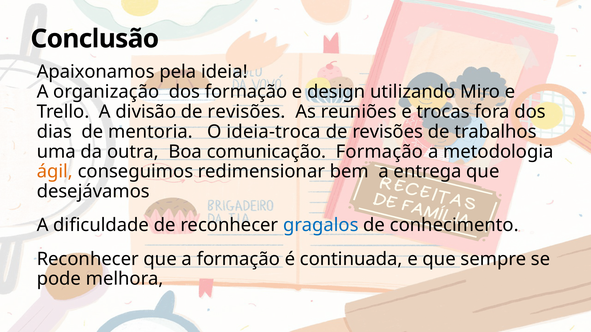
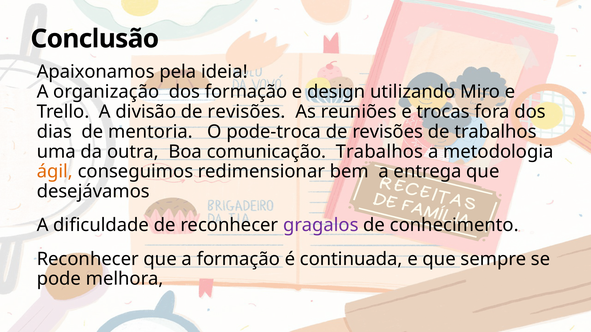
ideia-troca: ideia-troca -> pode-troca
comunicação Formação: Formação -> Trabalhos
gragalos colour: blue -> purple
